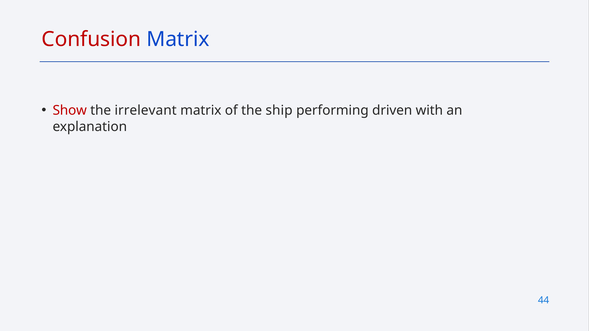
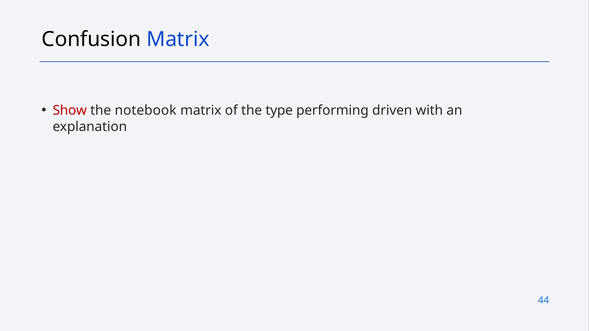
Confusion colour: red -> black
irrelevant: irrelevant -> notebook
ship: ship -> type
